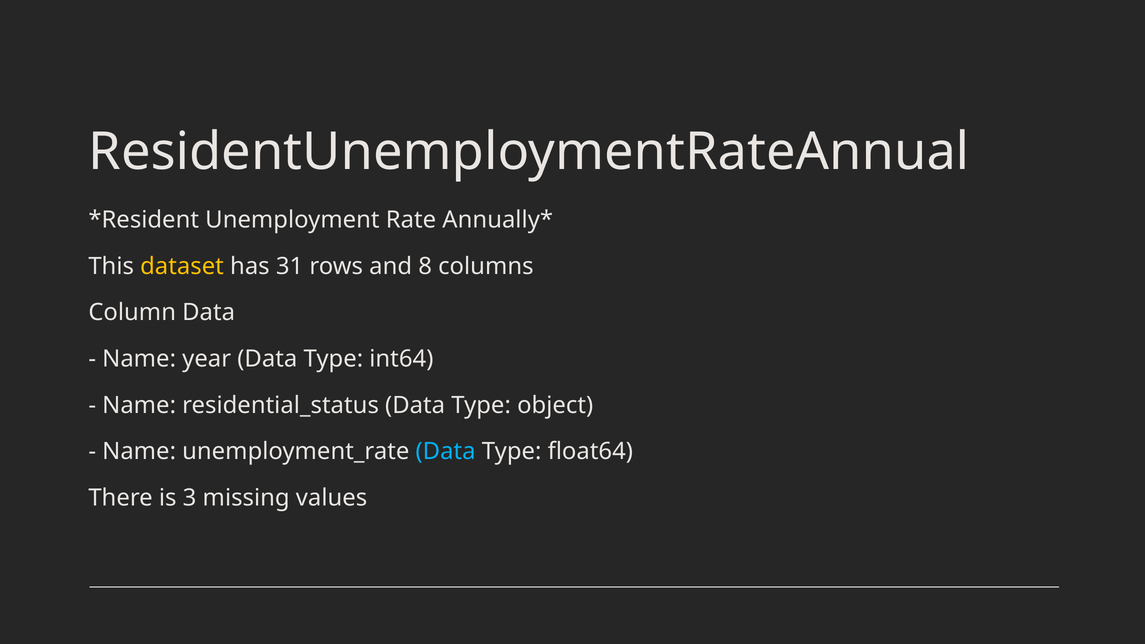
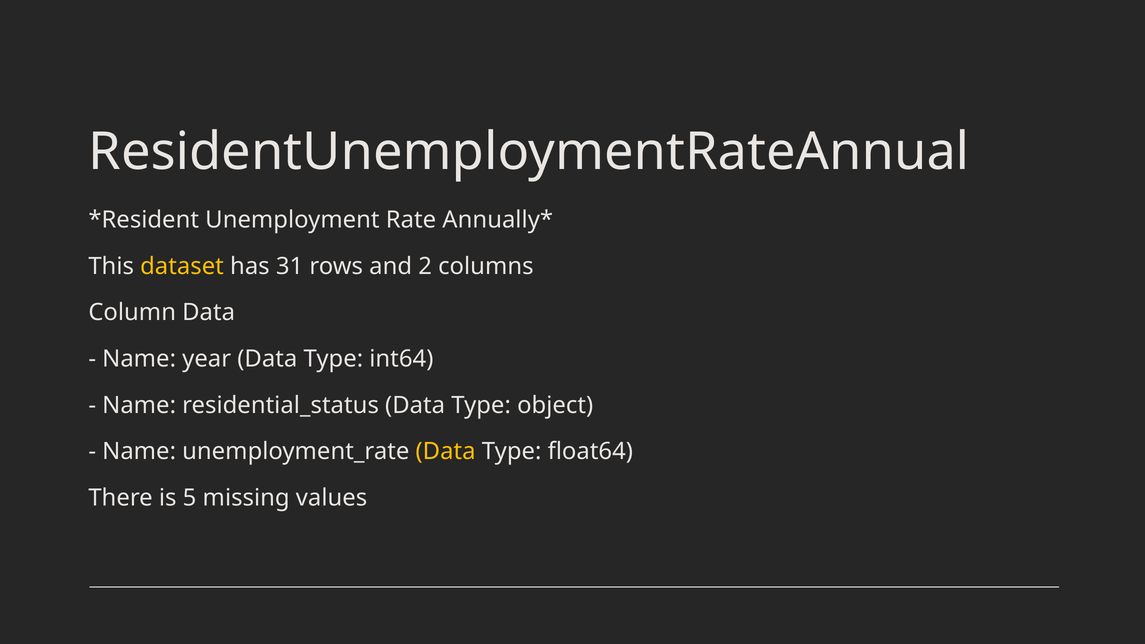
8: 8 -> 2
Data at (446, 451) colour: light blue -> yellow
3: 3 -> 5
